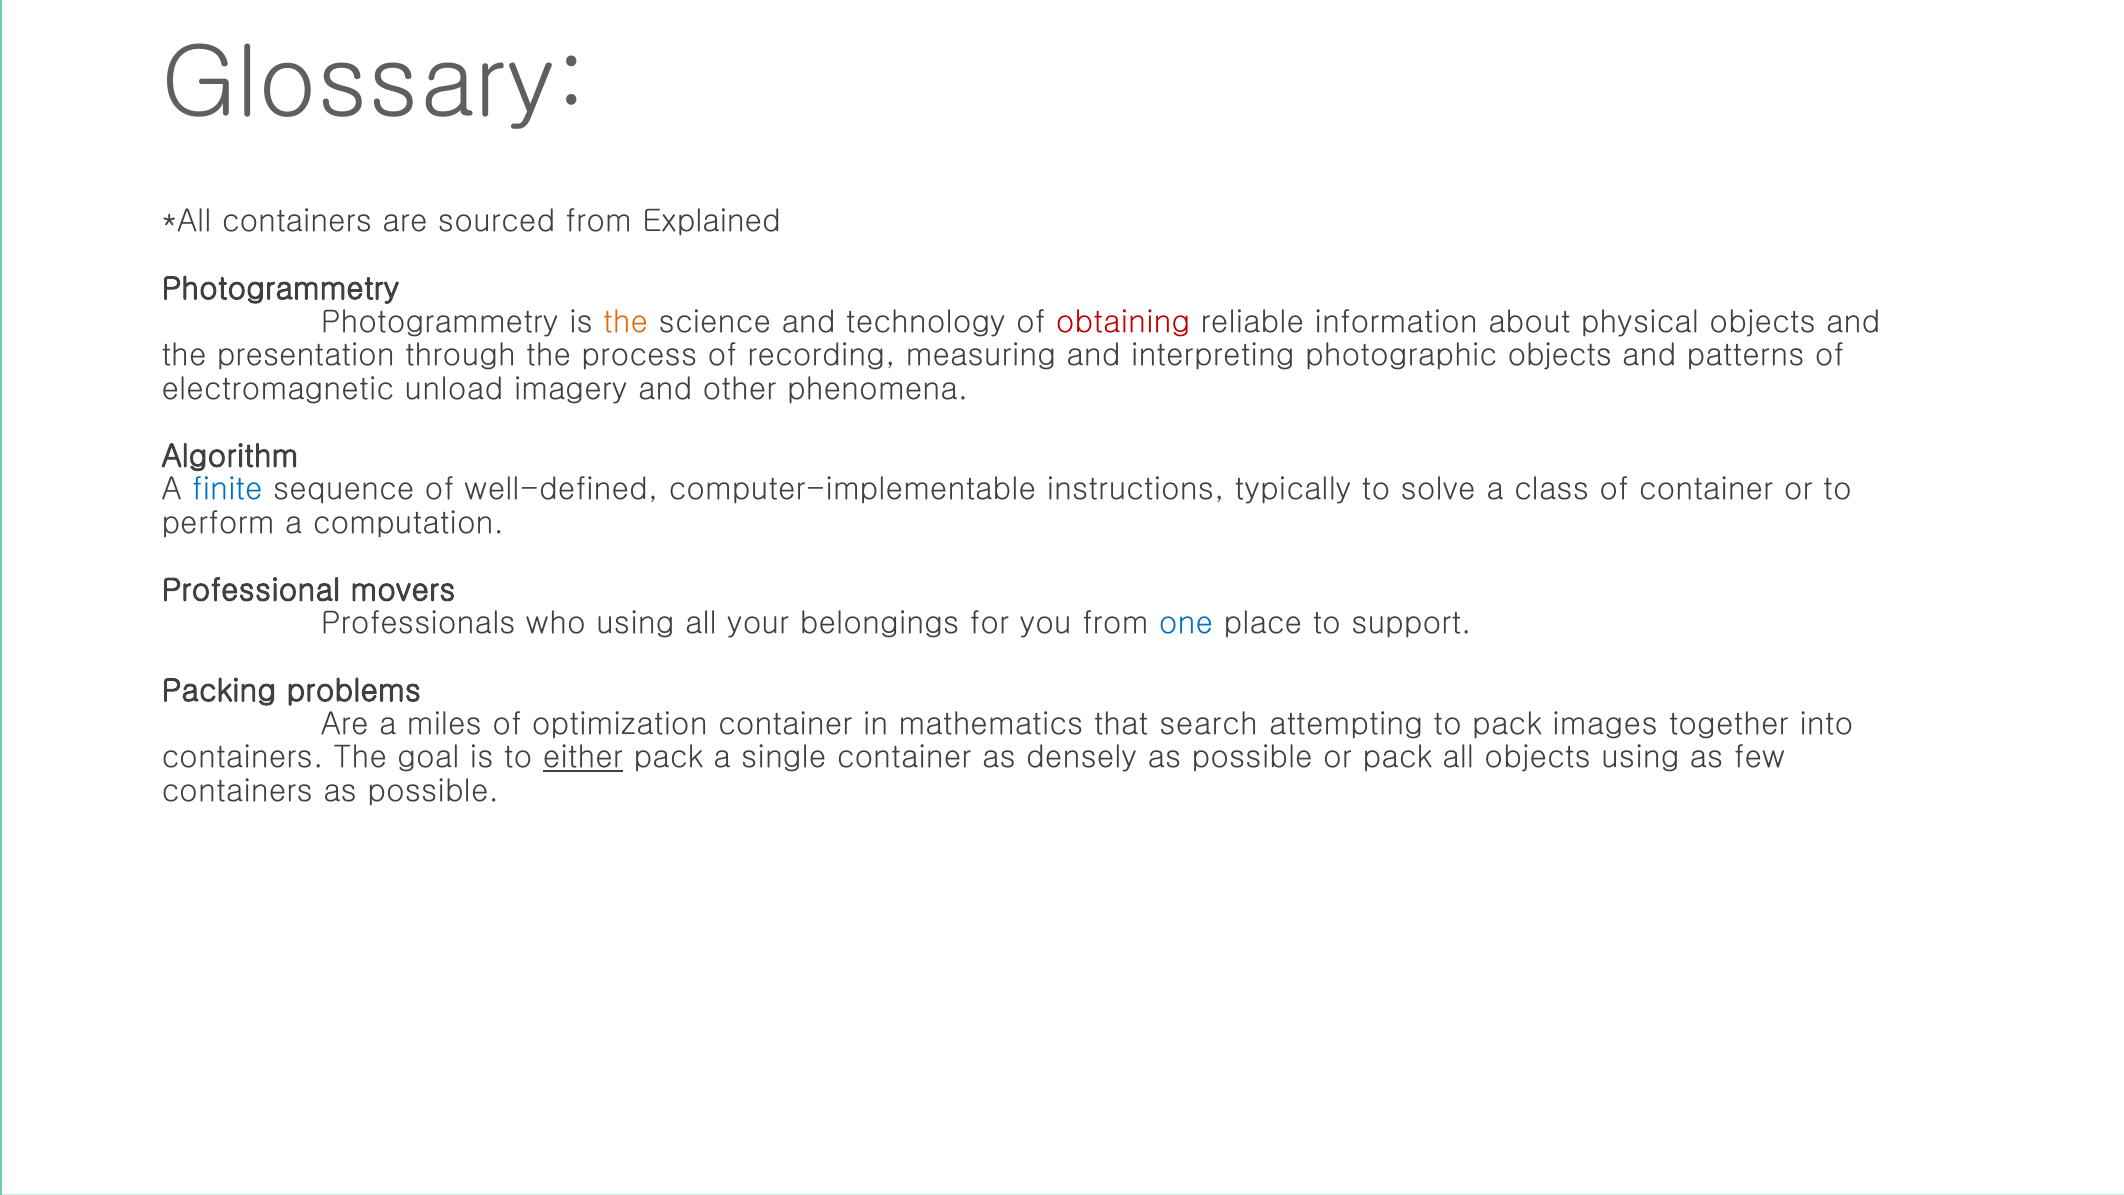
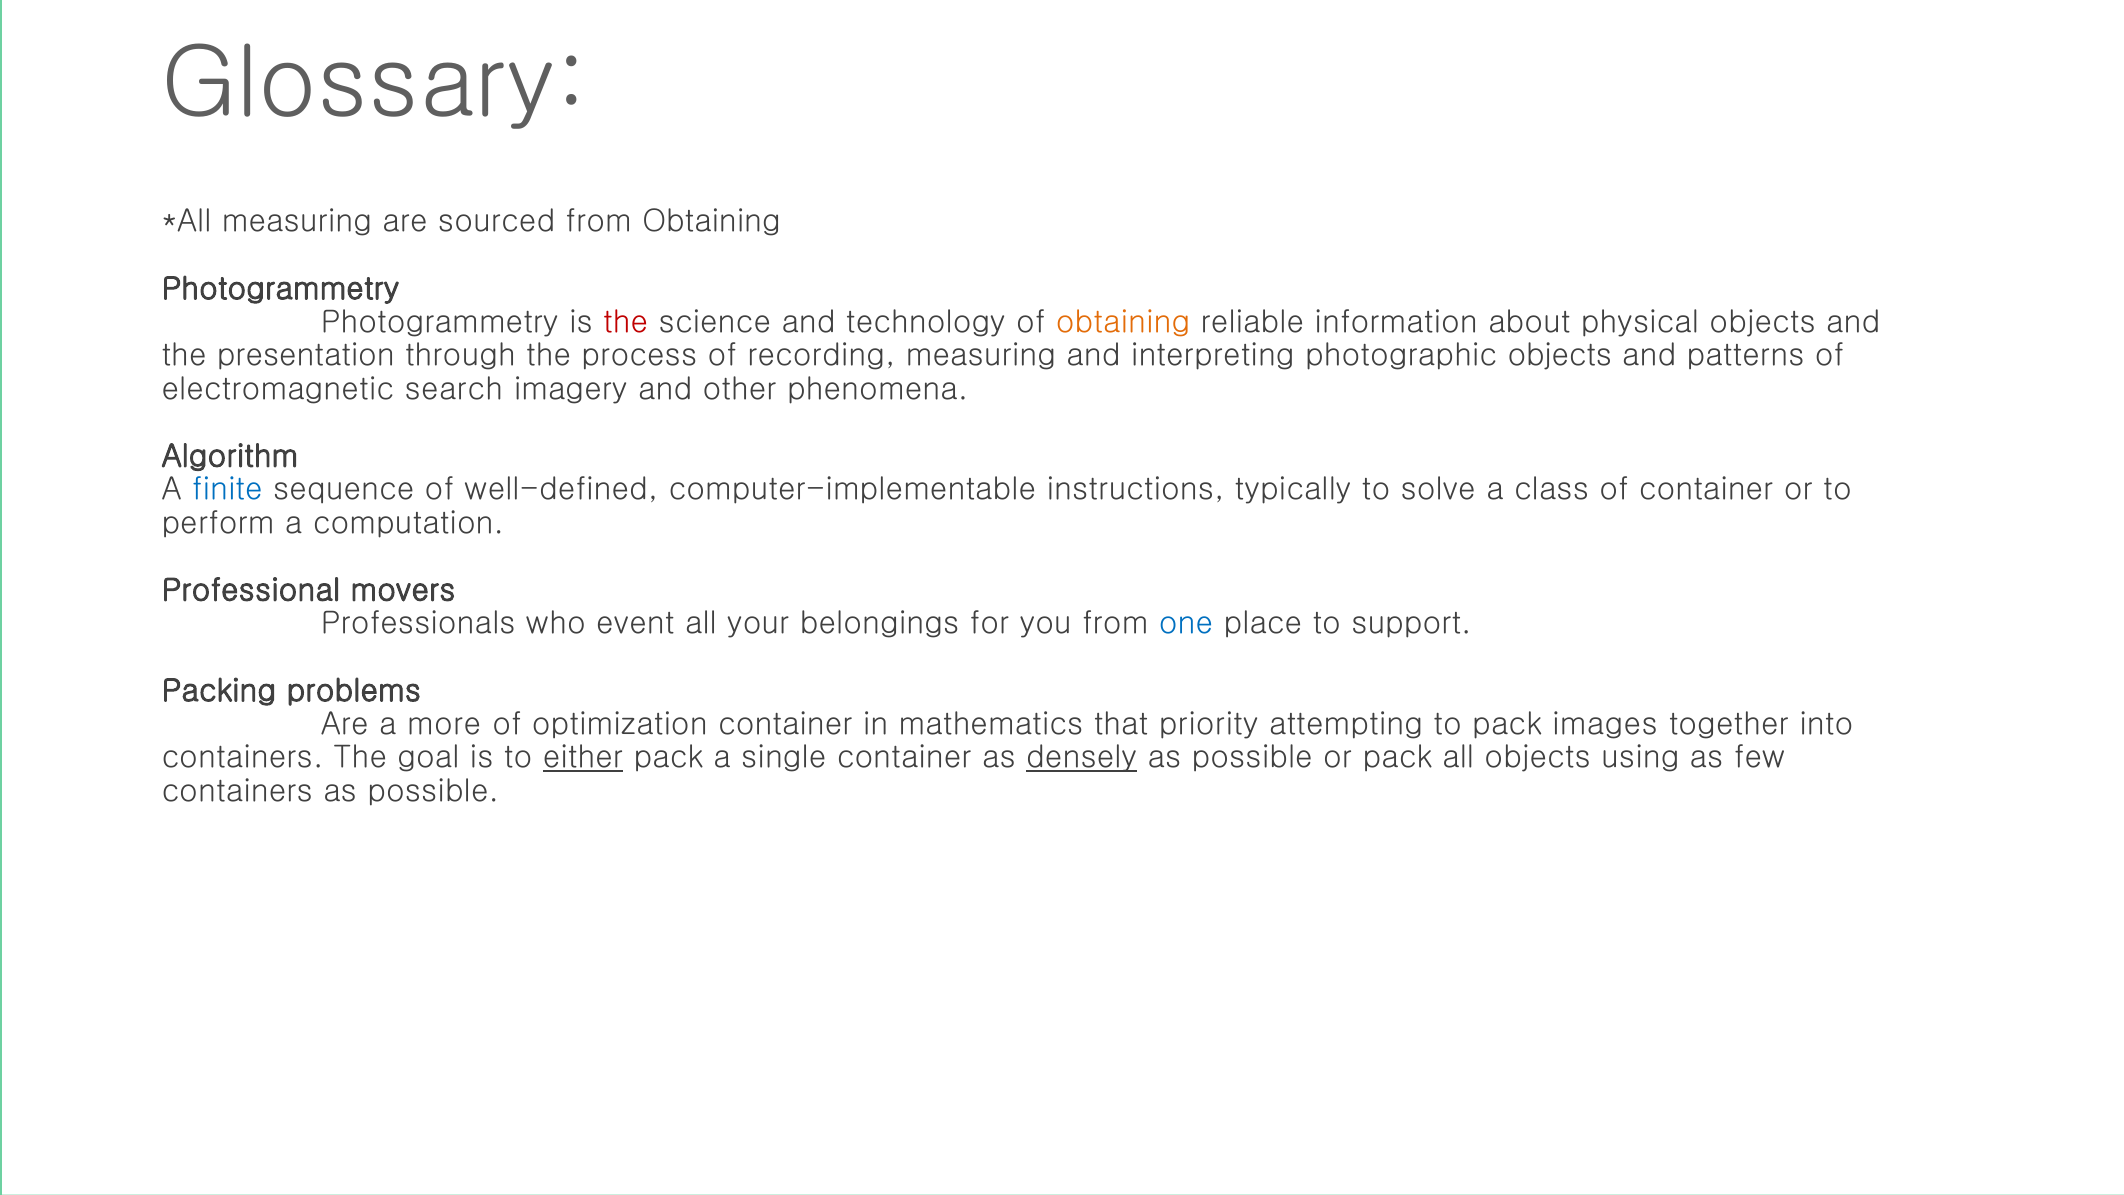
containers at (297, 222): containers -> measuring
from Explained: Explained -> Obtaining
the at (626, 322) colour: orange -> red
obtaining at (1123, 322) colour: red -> orange
unload: unload -> search
who using: using -> event
miles: miles -> more
search: search -> priority
densely underline: none -> present
